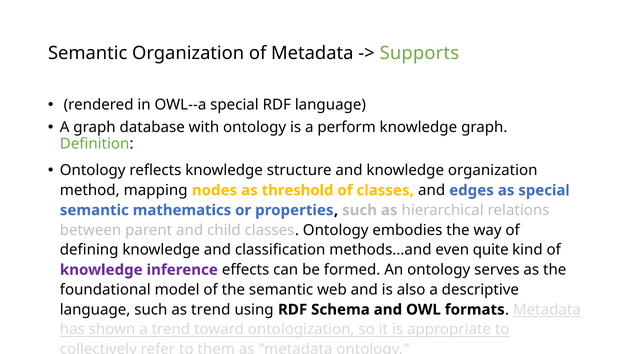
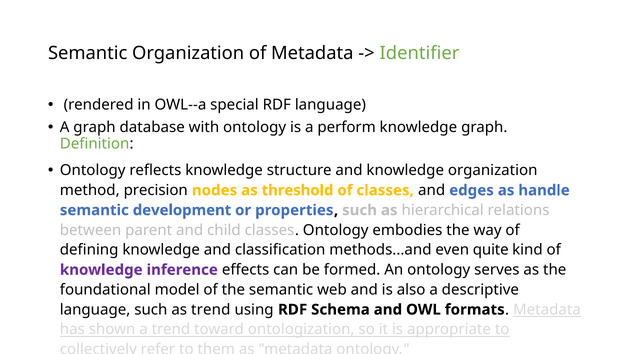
Supports: Supports -> Identifier
mapping: mapping -> precision
as special: special -> handle
mathematics: mathematics -> development
